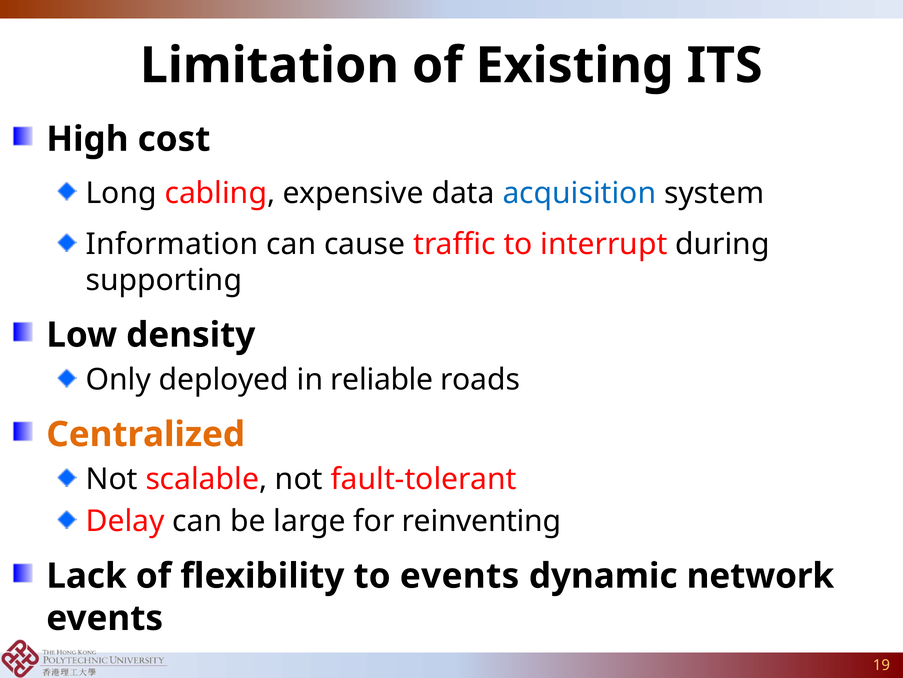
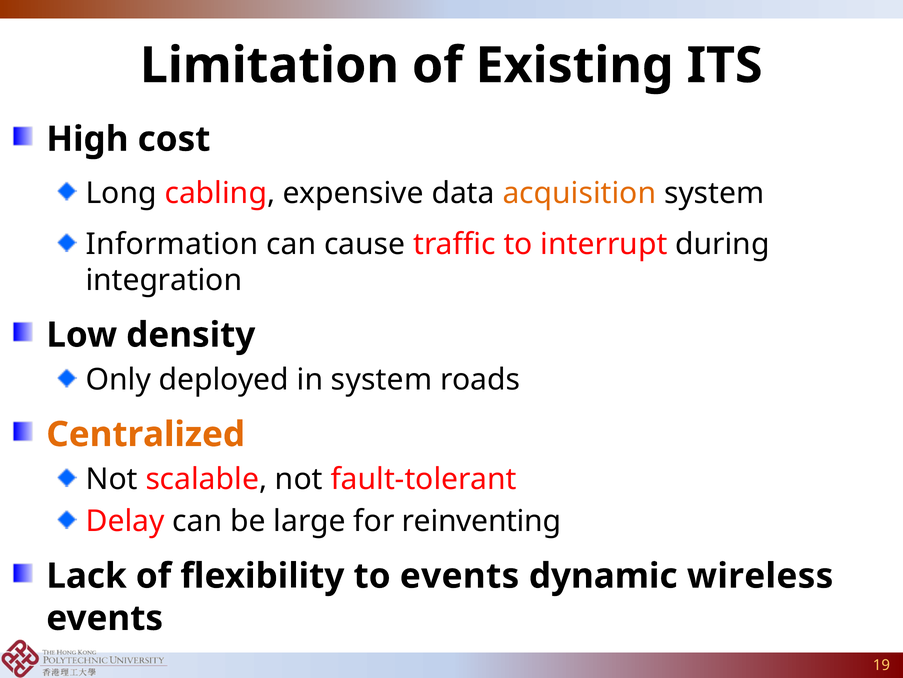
acquisition colour: blue -> orange
supporting: supporting -> integration
in reliable: reliable -> system
network: network -> wireless
